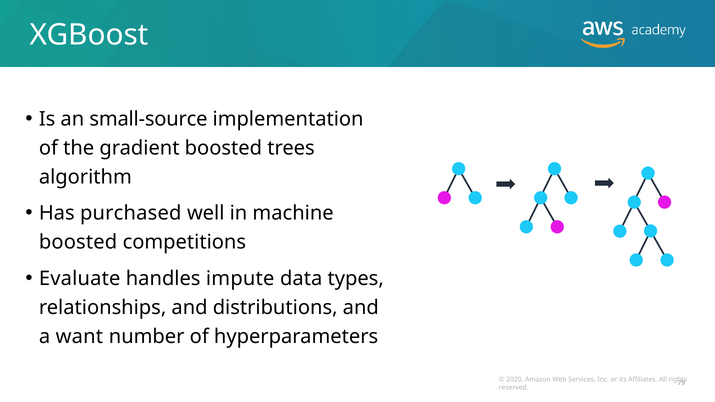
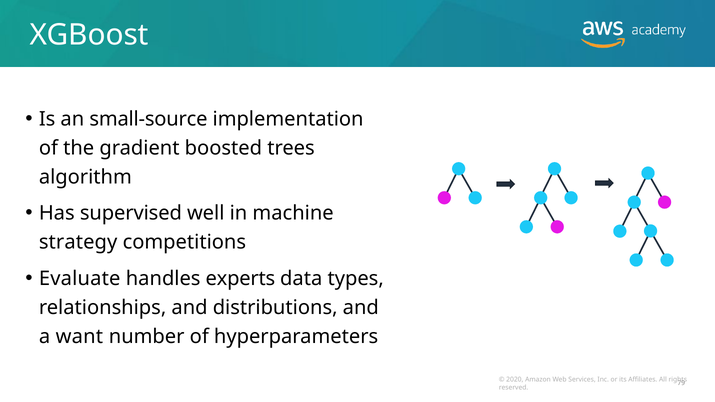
purchased: purchased -> supervised
boosted at (78, 242): boosted -> strategy
impute: impute -> experts
